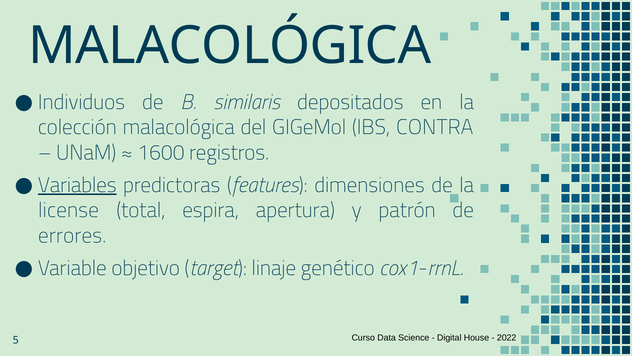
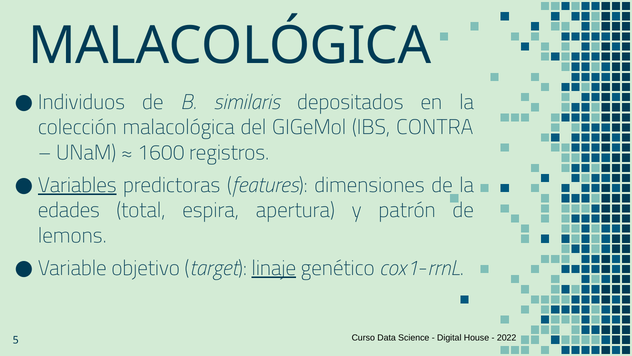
license: license -> edades
errores: errores -> lemons
linaje underline: none -> present
